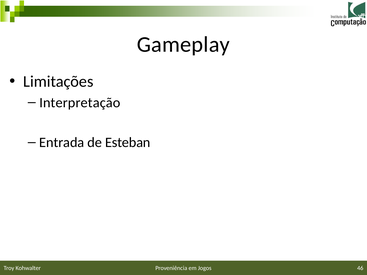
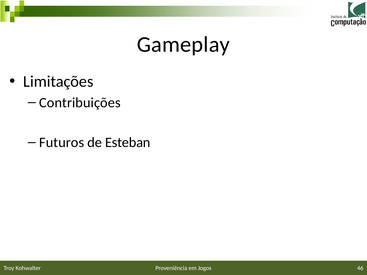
Interpretação: Interpretação -> Contribuições
Entrada: Entrada -> Futuros
